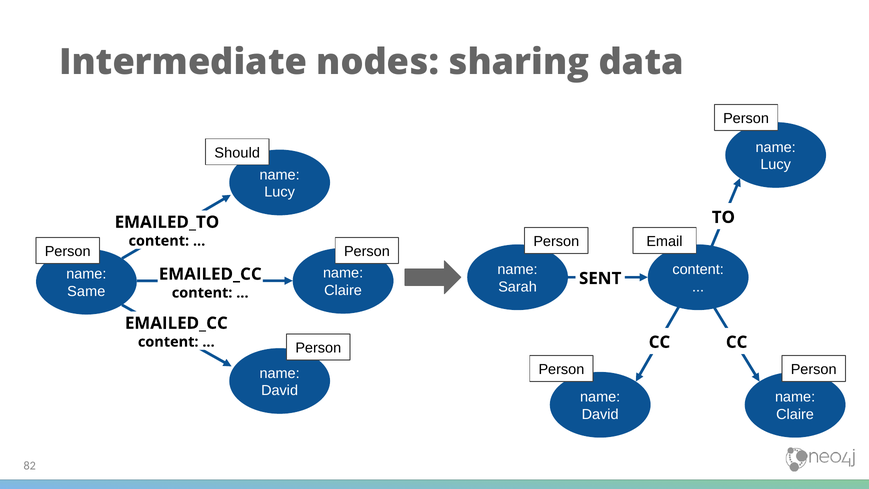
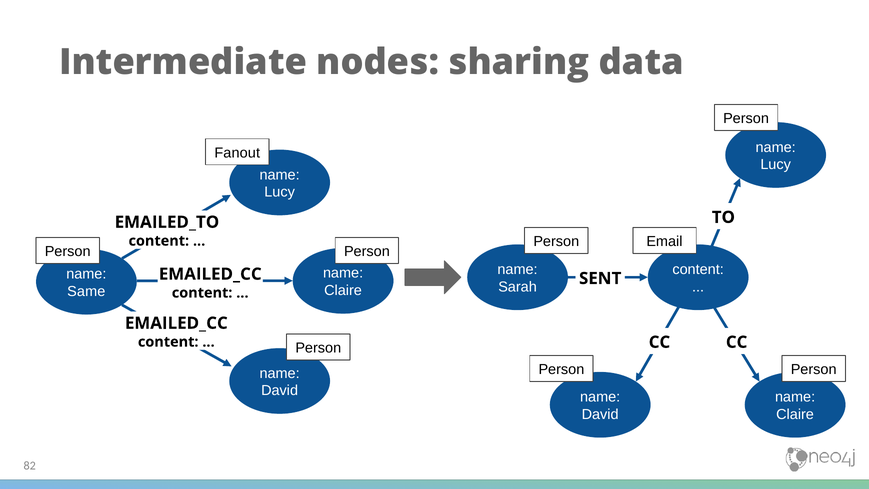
Should: Should -> Fanout
